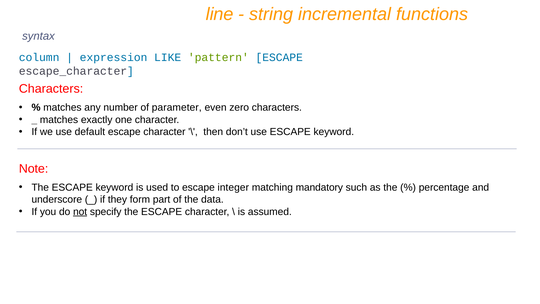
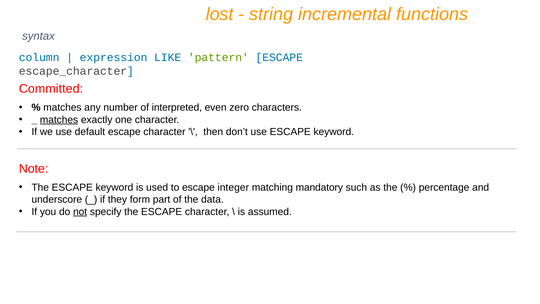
line: line -> lost
Characters at (51, 89): Characters -> Committed
parameter: parameter -> interpreted
matches at (59, 120) underline: none -> present
